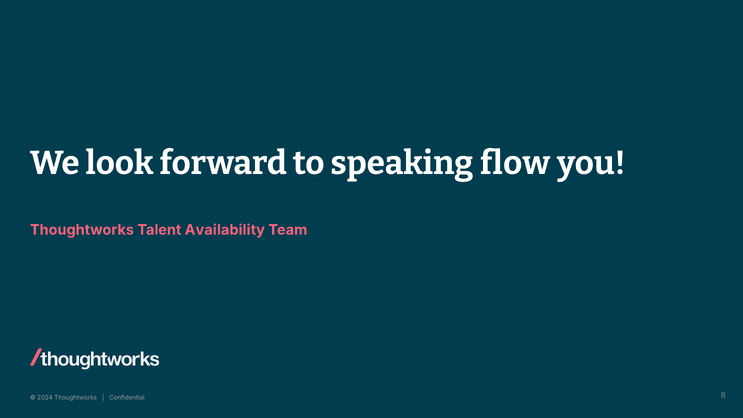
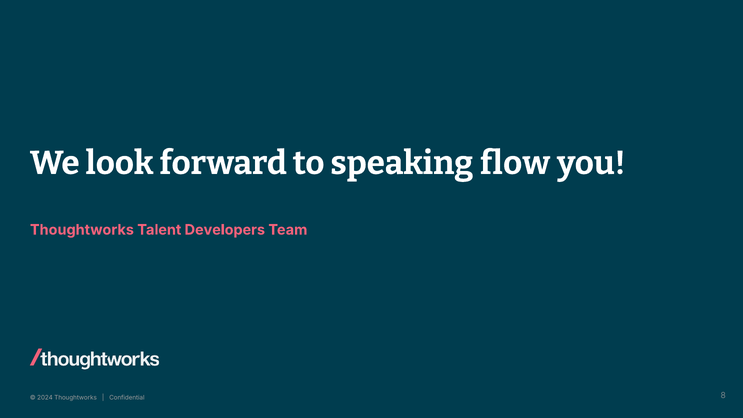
Availability: Availability -> Developers
